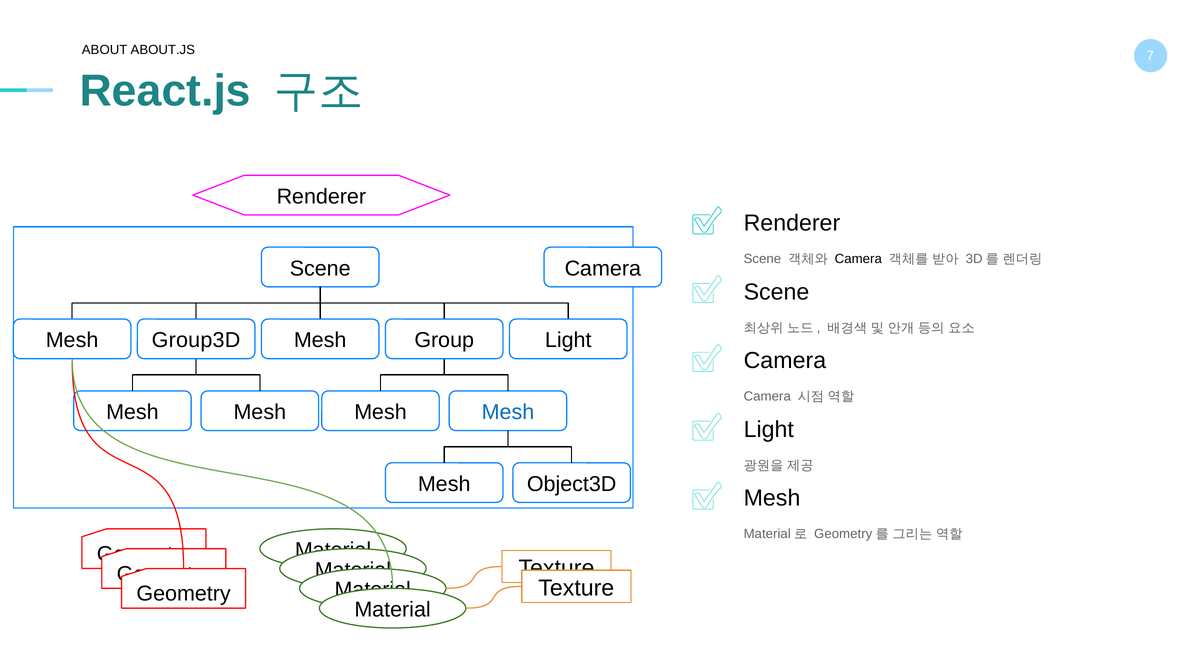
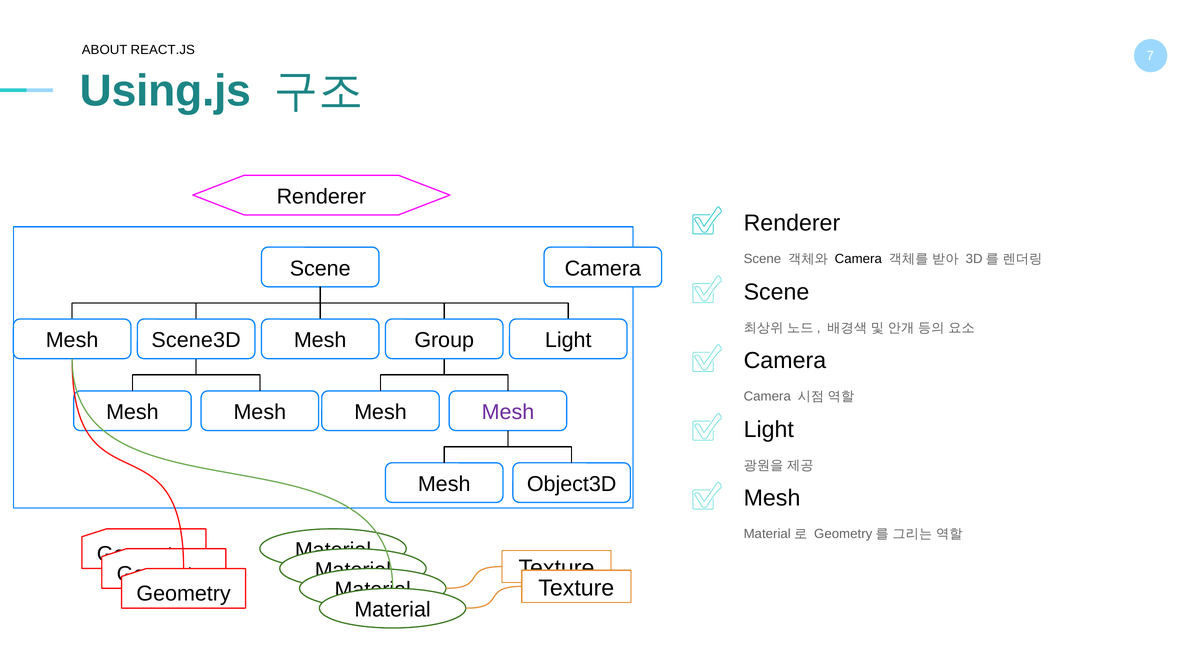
ABOUT.JS: ABOUT.JS -> REACT.JS
React.js: React.js -> Using.js
Group3D: Group3D -> Scene3D
Mesh at (508, 412) colour: blue -> purple
